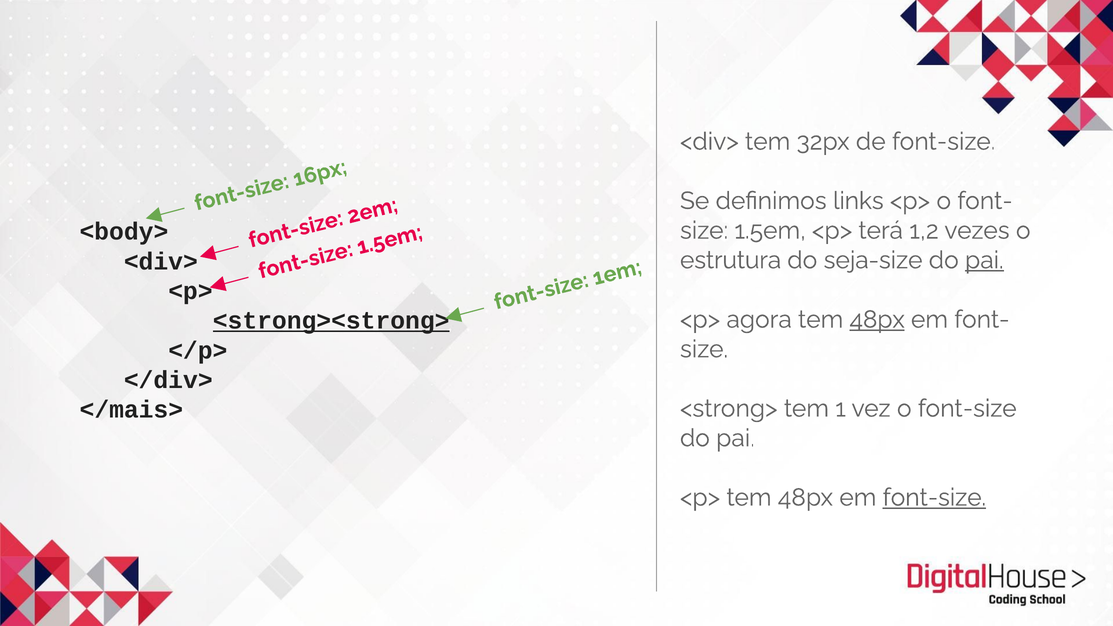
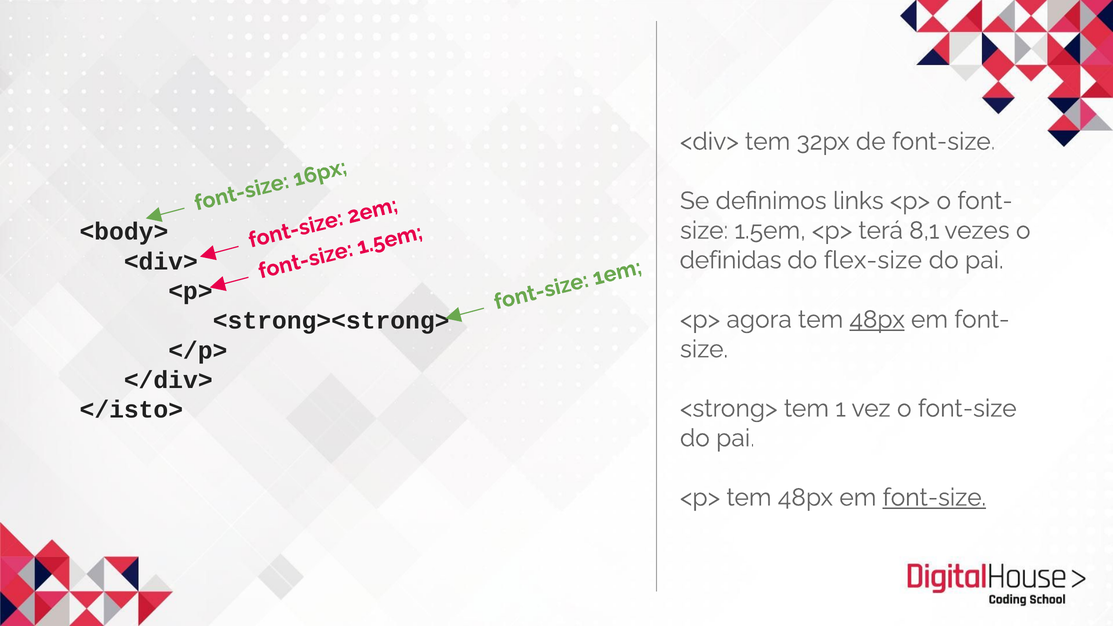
1,2: 1,2 -> 8,1
estrutura: estrutura -> definidas
seja-size: seja-size -> flex-size
pai at (984, 260) underline: present -> none
<strong><strong> underline: present -> none
</mais>: </mais> -> </isto>
